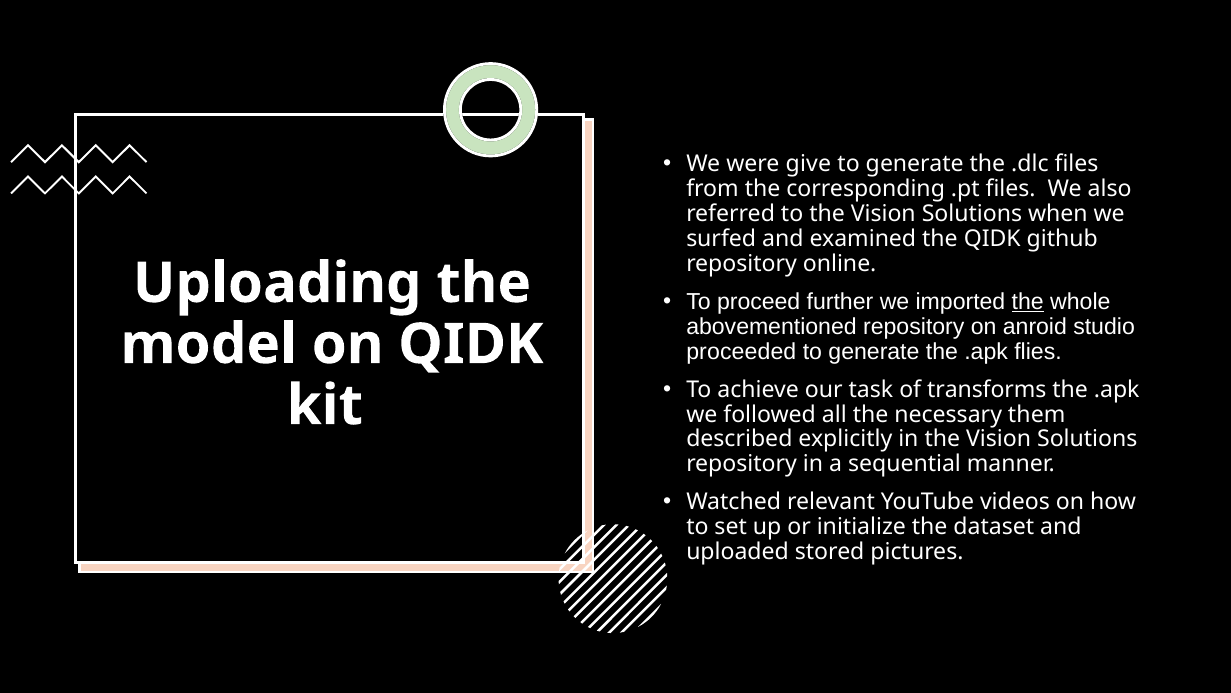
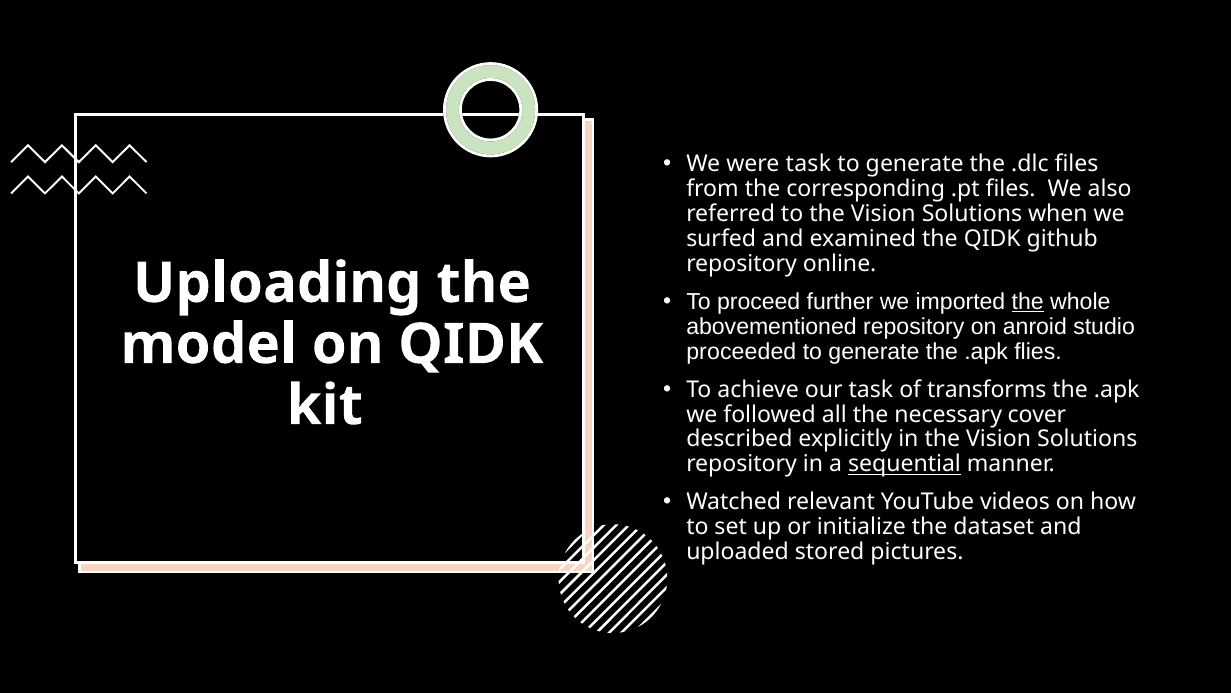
were give: give -> task
them: them -> cover
sequential underline: none -> present
